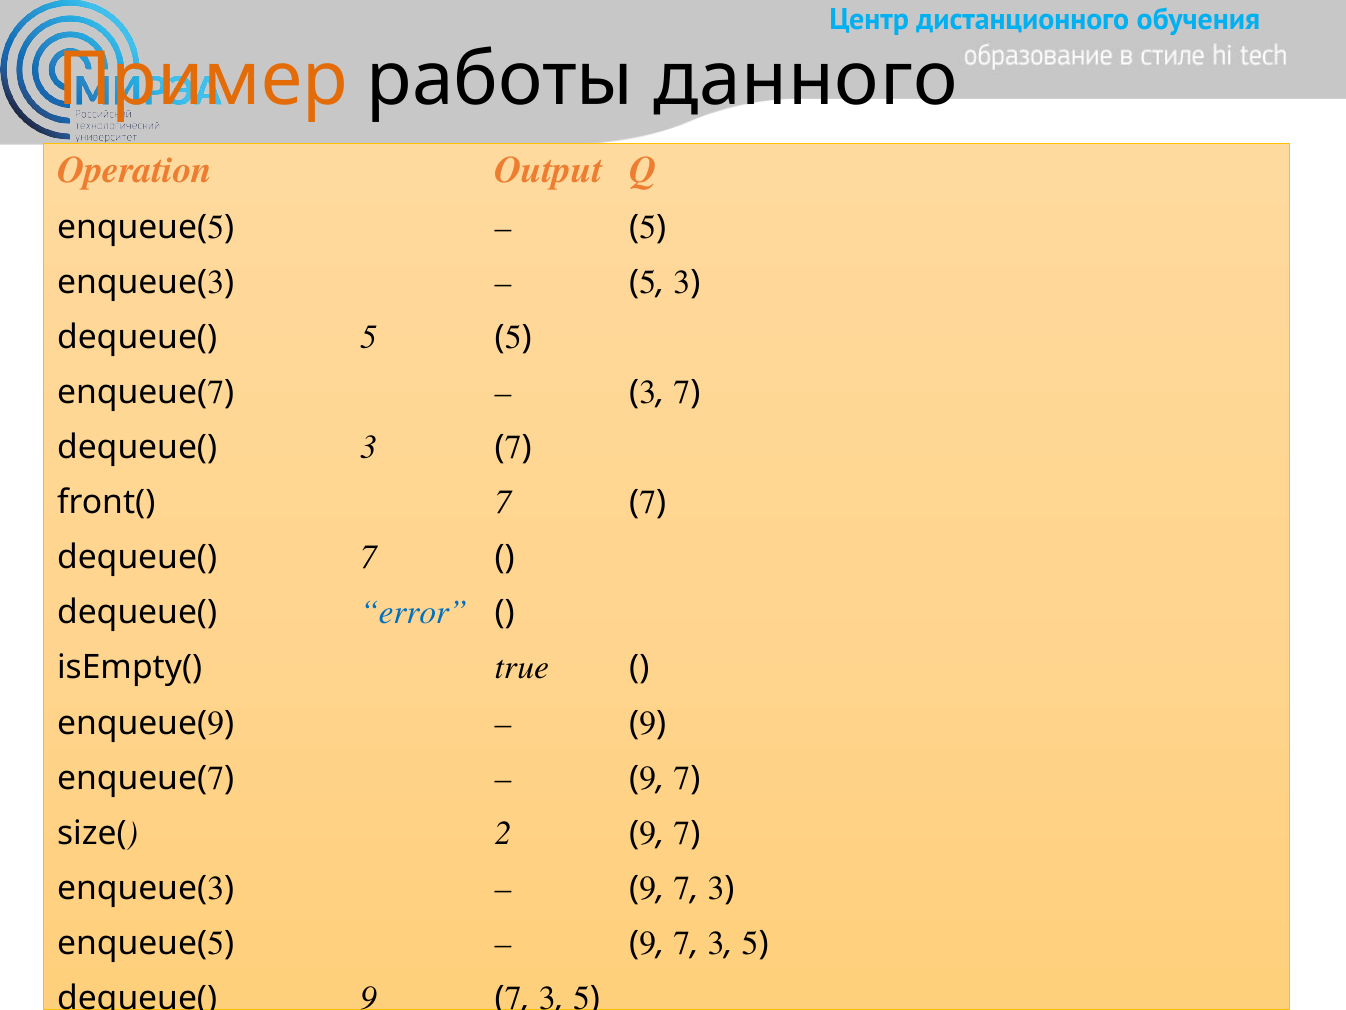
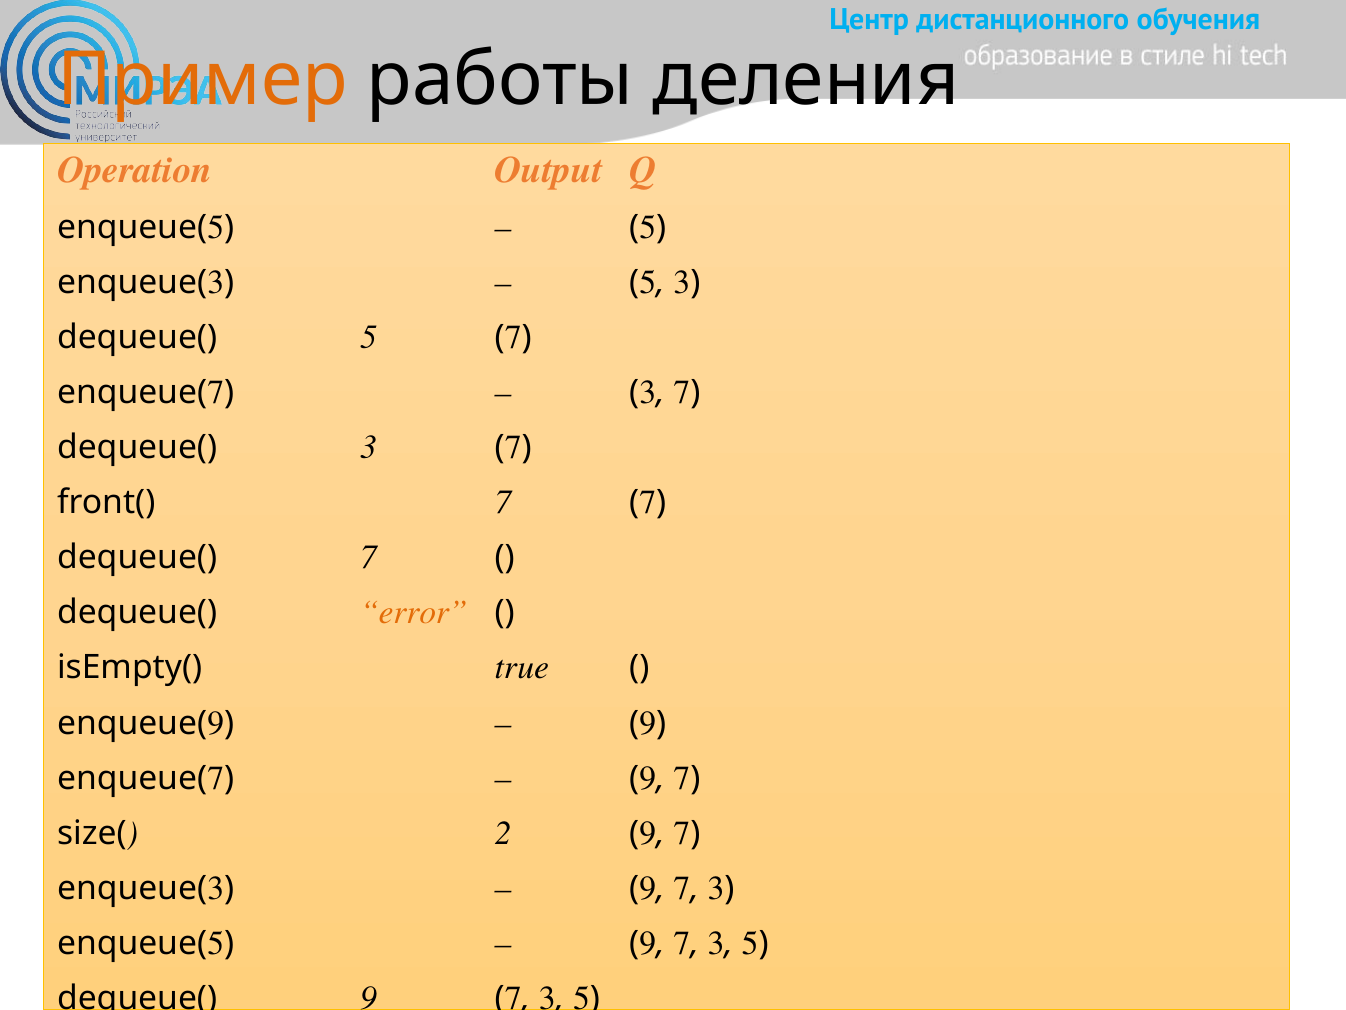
данного: данного -> деления
5 at (513, 337): 5 -> 7
error colour: blue -> orange
